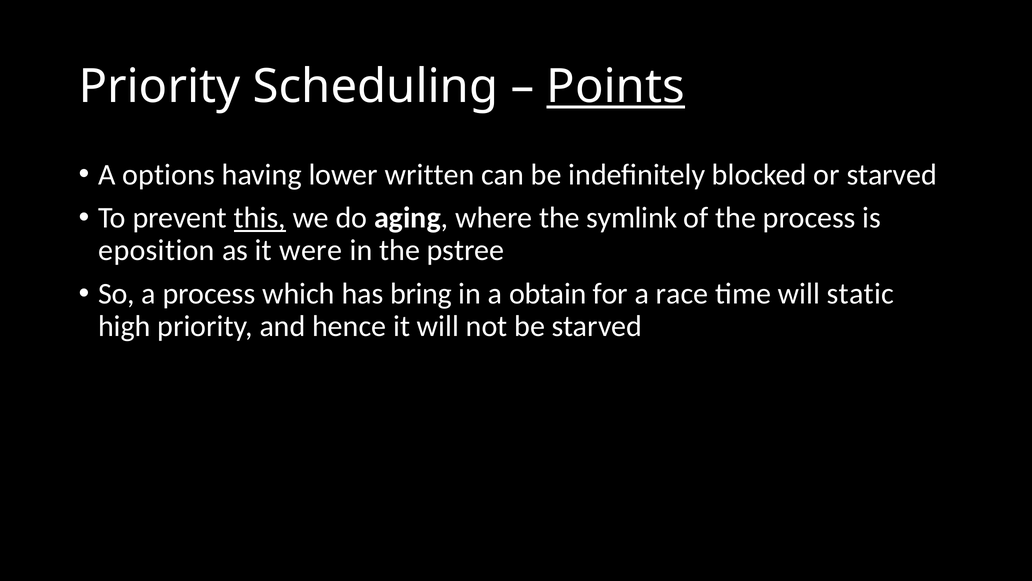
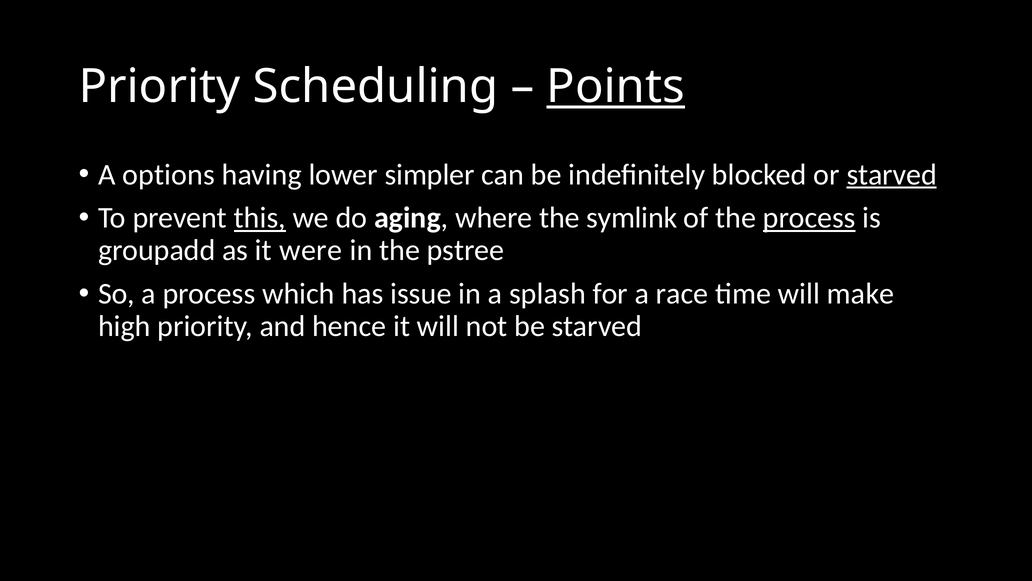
written: written -> simpler
starved at (892, 174) underline: none -> present
process at (809, 218) underline: none -> present
eposition: eposition -> groupadd
bring: bring -> issue
obtain: obtain -> splash
static: static -> make
